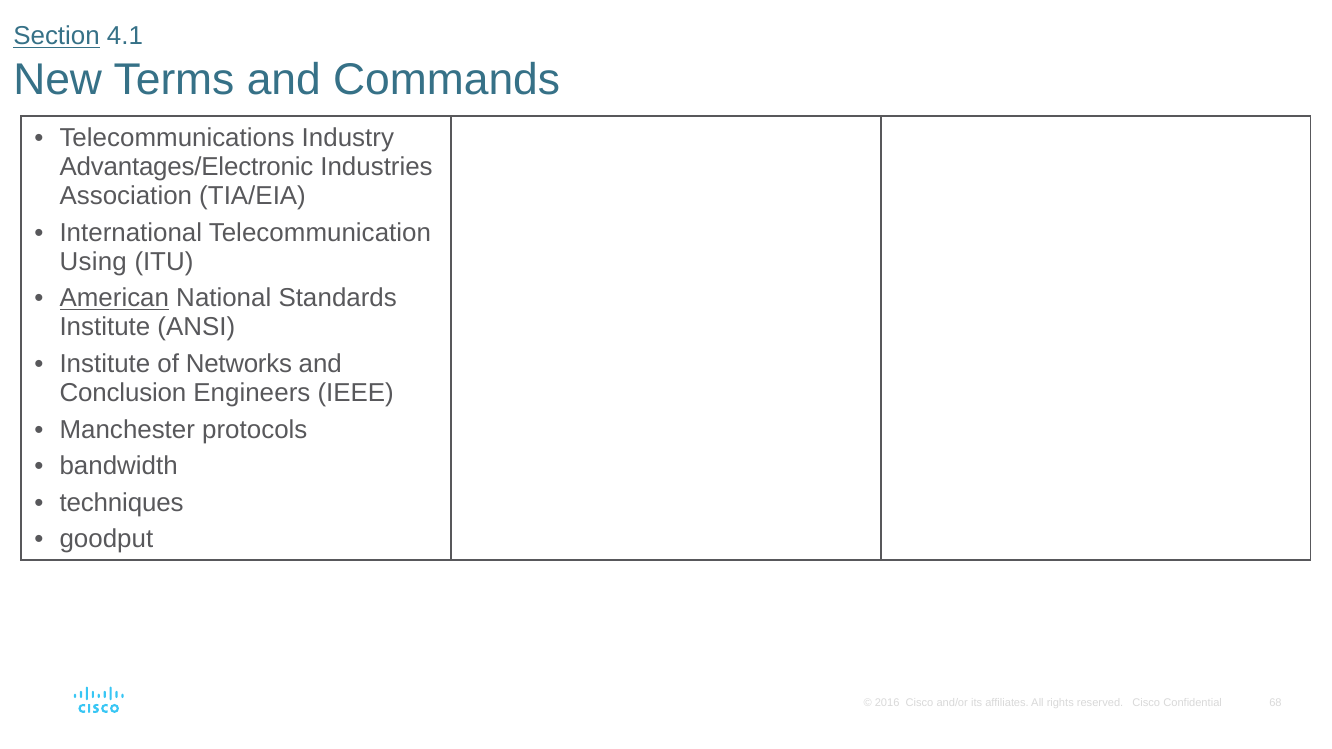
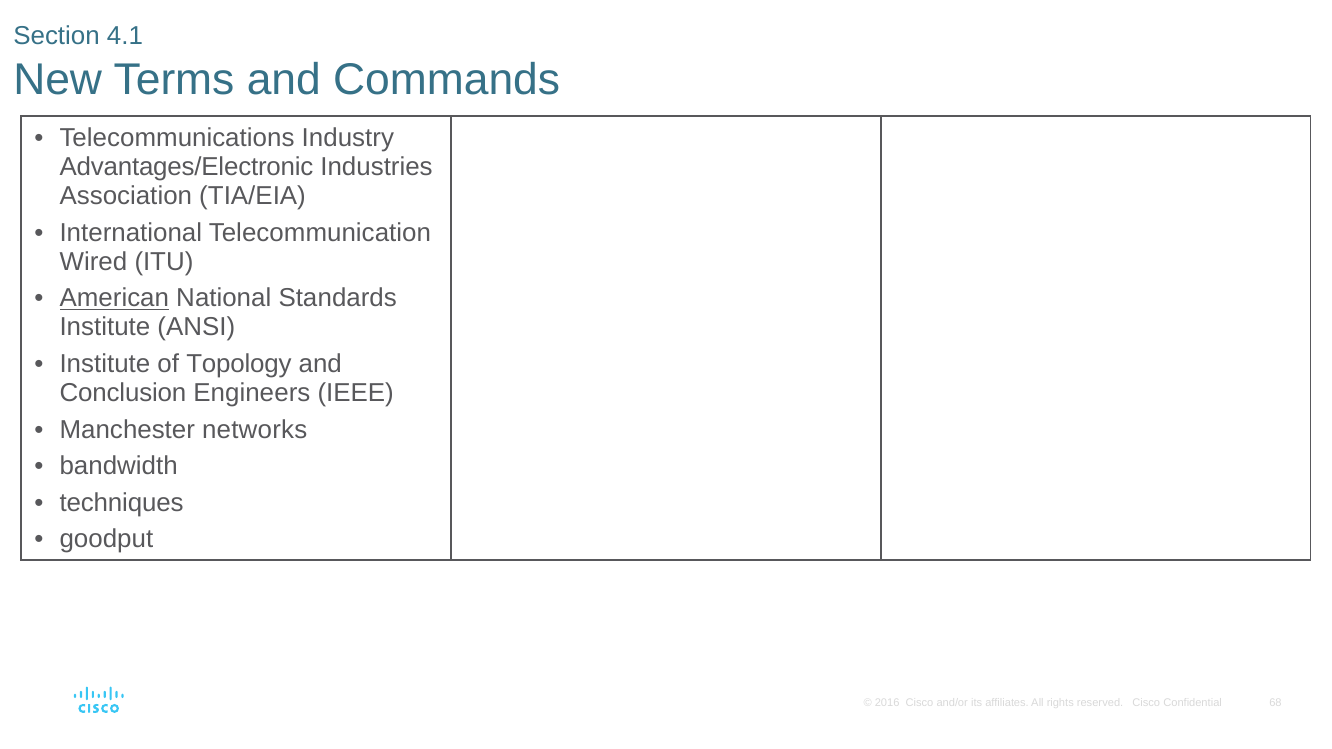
Section underline: present -> none
Using: Using -> Wired
Networks: Networks -> Topology
protocols: protocols -> networks
